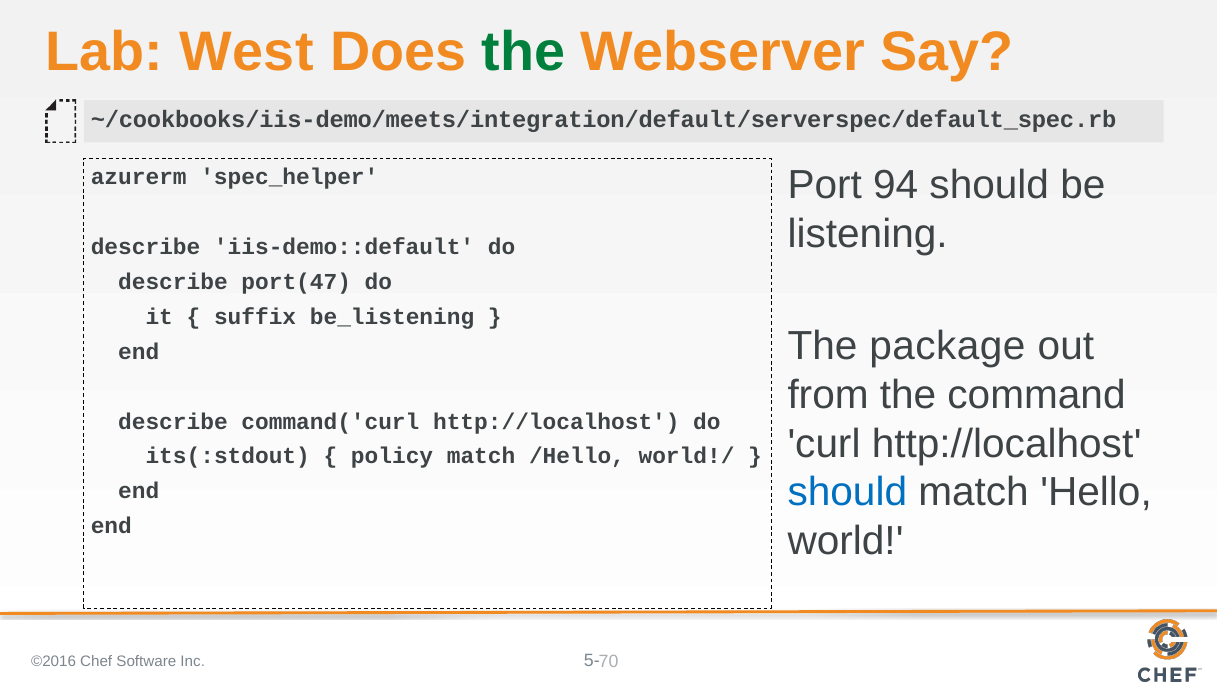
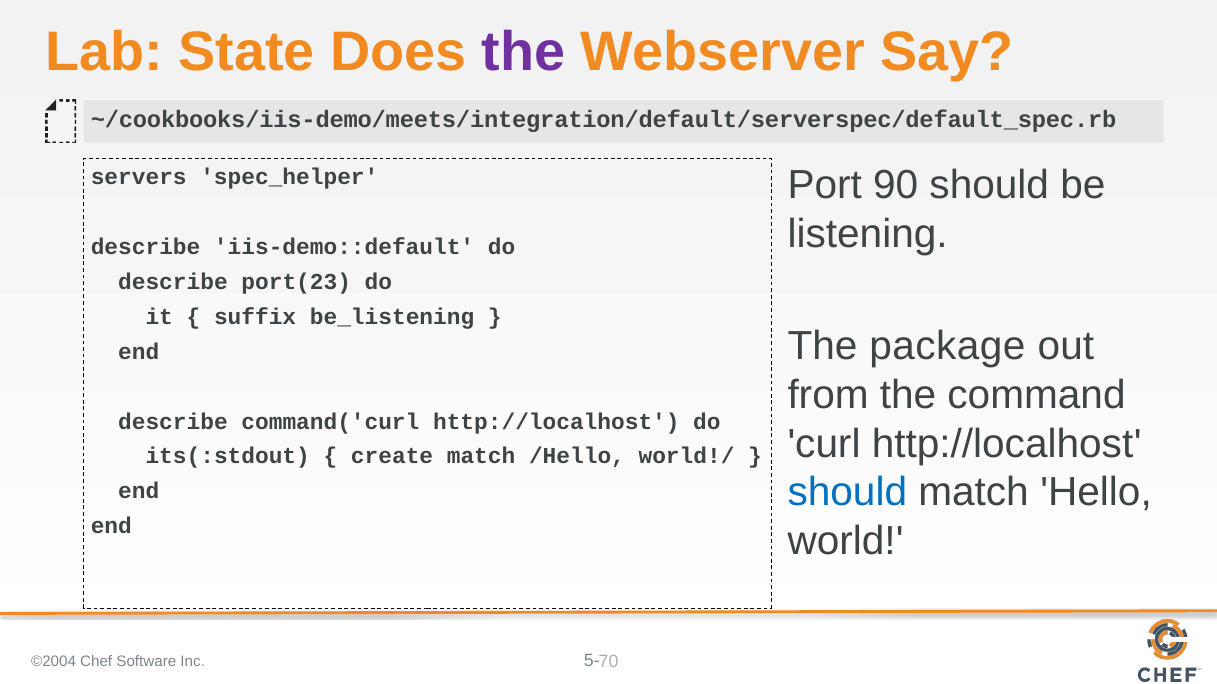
West: West -> State
the at (524, 53) colour: green -> purple
94: 94 -> 90
azurerm: azurerm -> servers
port(47: port(47 -> port(23
policy: policy -> create
©2016: ©2016 -> ©2004
